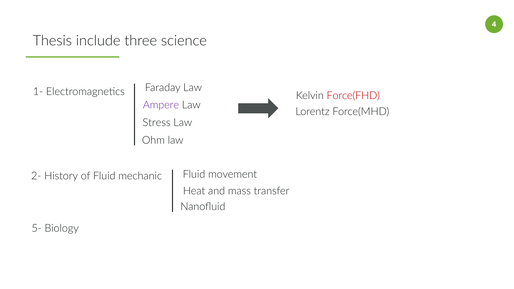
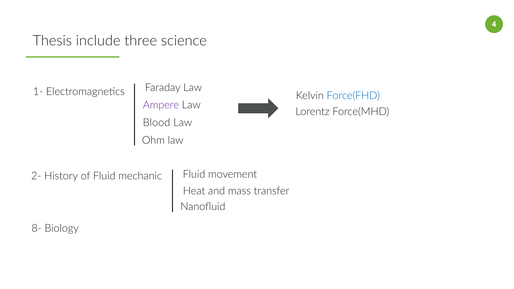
Force(FHD colour: red -> blue
Stress: Stress -> Blood
5-: 5- -> 8-
